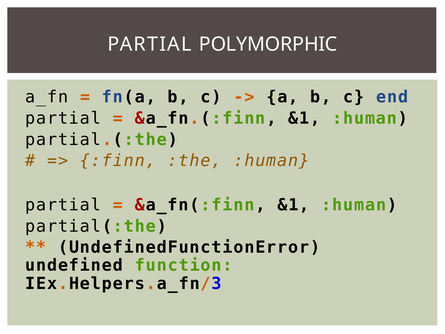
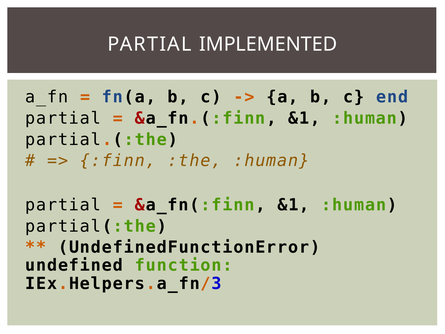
POLYMORPHIC: POLYMORPHIC -> IMPLEMENTED
